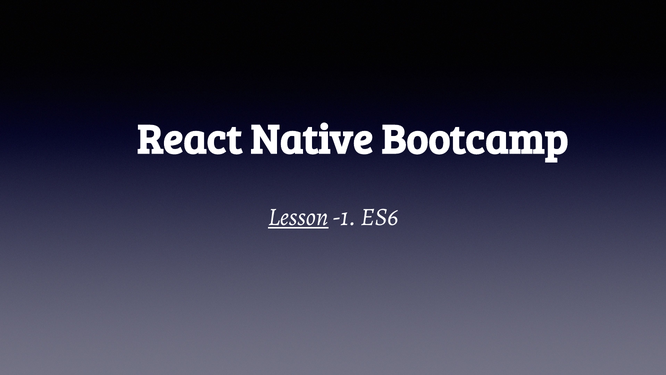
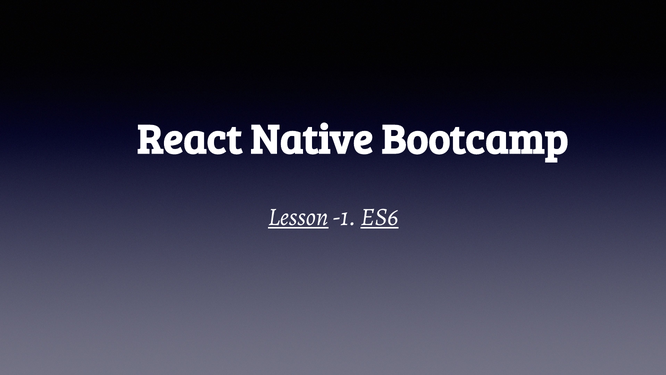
ES6 underline: none -> present
